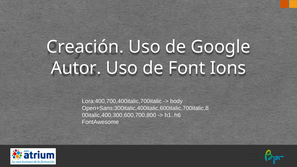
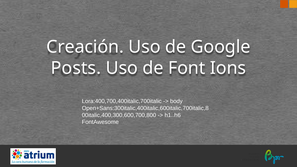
Autor: Autor -> Posts
